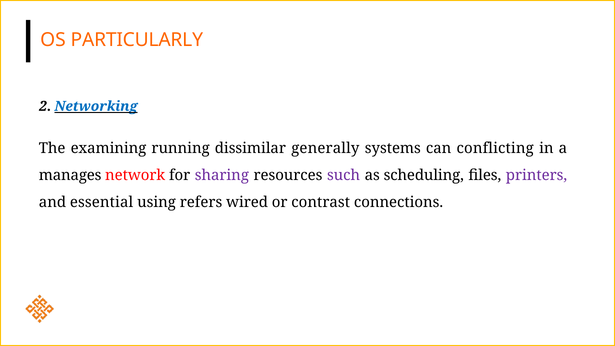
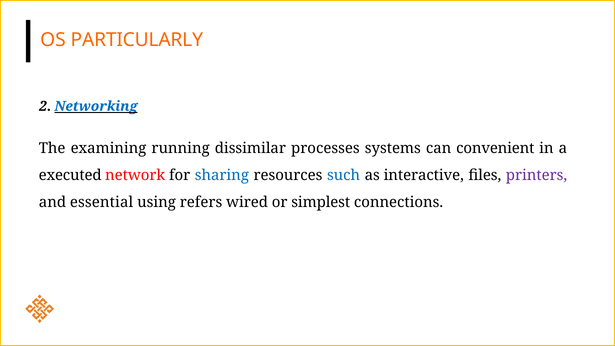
generally: generally -> processes
conflicting: conflicting -> convenient
manages: manages -> executed
sharing colour: purple -> blue
such colour: purple -> blue
scheduling: scheduling -> interactive
contrast: contrast -> simplest
